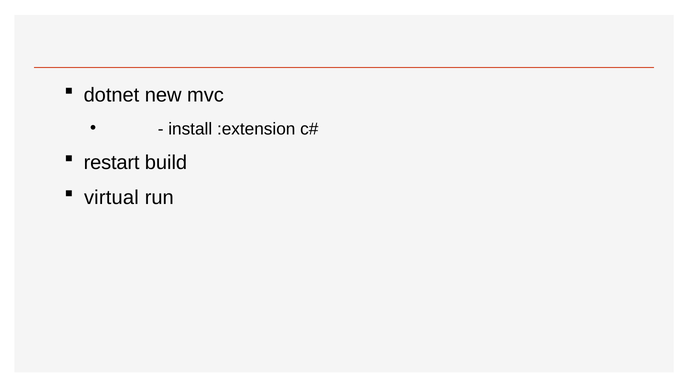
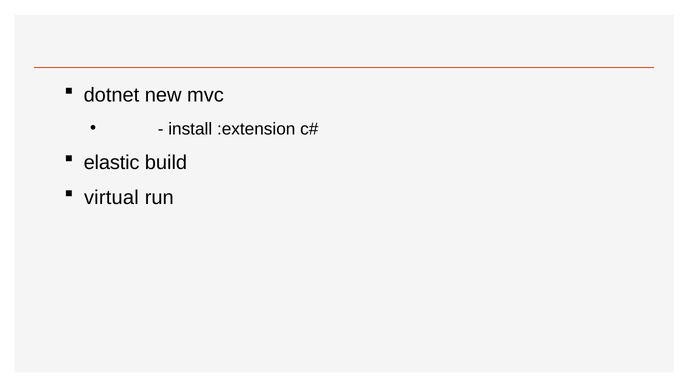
restart: restart -> elastic
